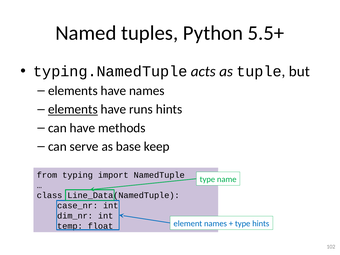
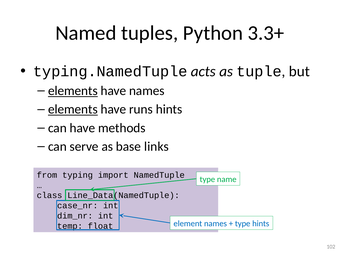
5.5+: 5.5+ -> 3.3+
elements at (73, 91) underline: none -> present
keep: keep -> links
